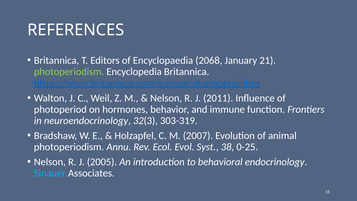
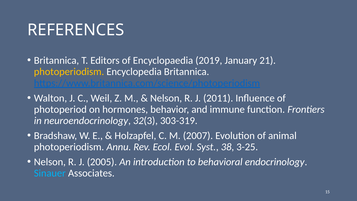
2068: 2068 -> 2019
photoperiodism at (69, 72) colour: light green -> yellow
0-25: 0-25 -> 3-25
